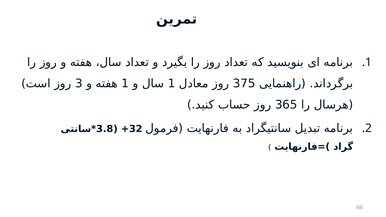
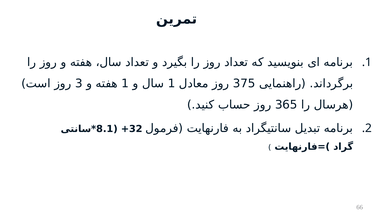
3.8: 3.8 -> 8.1
